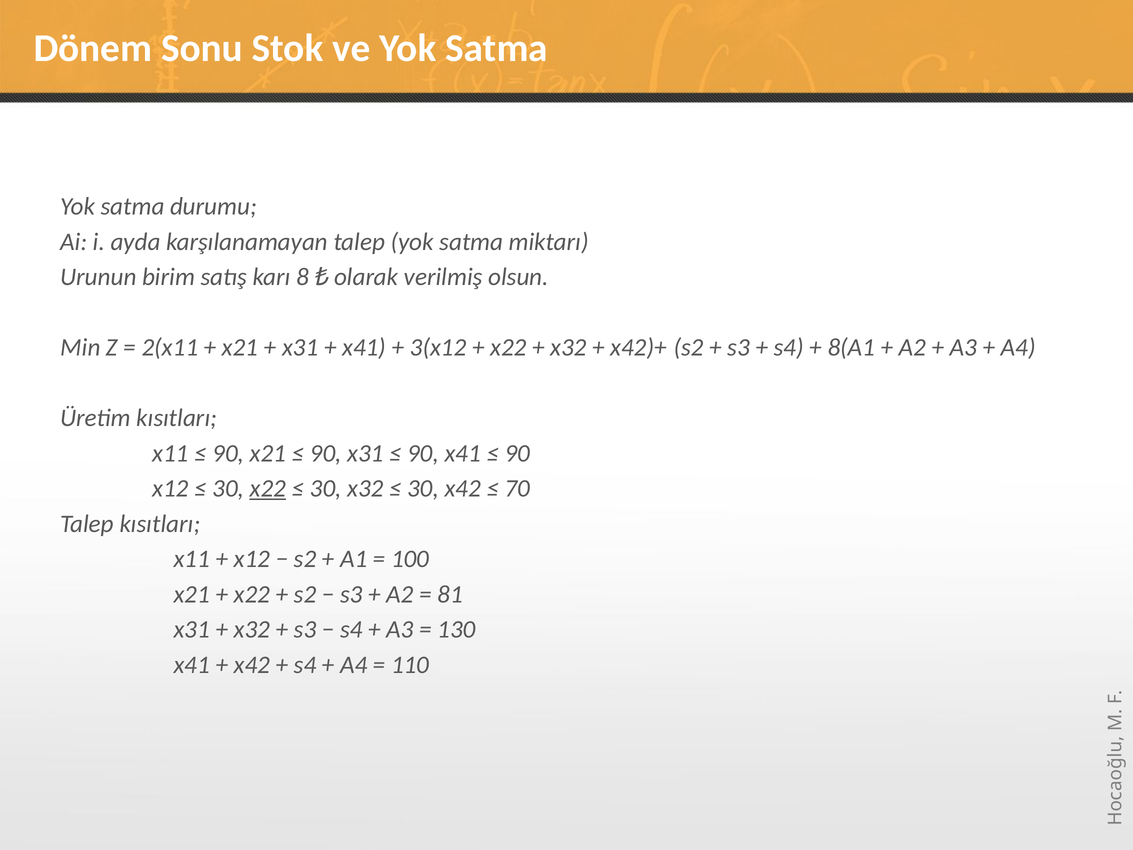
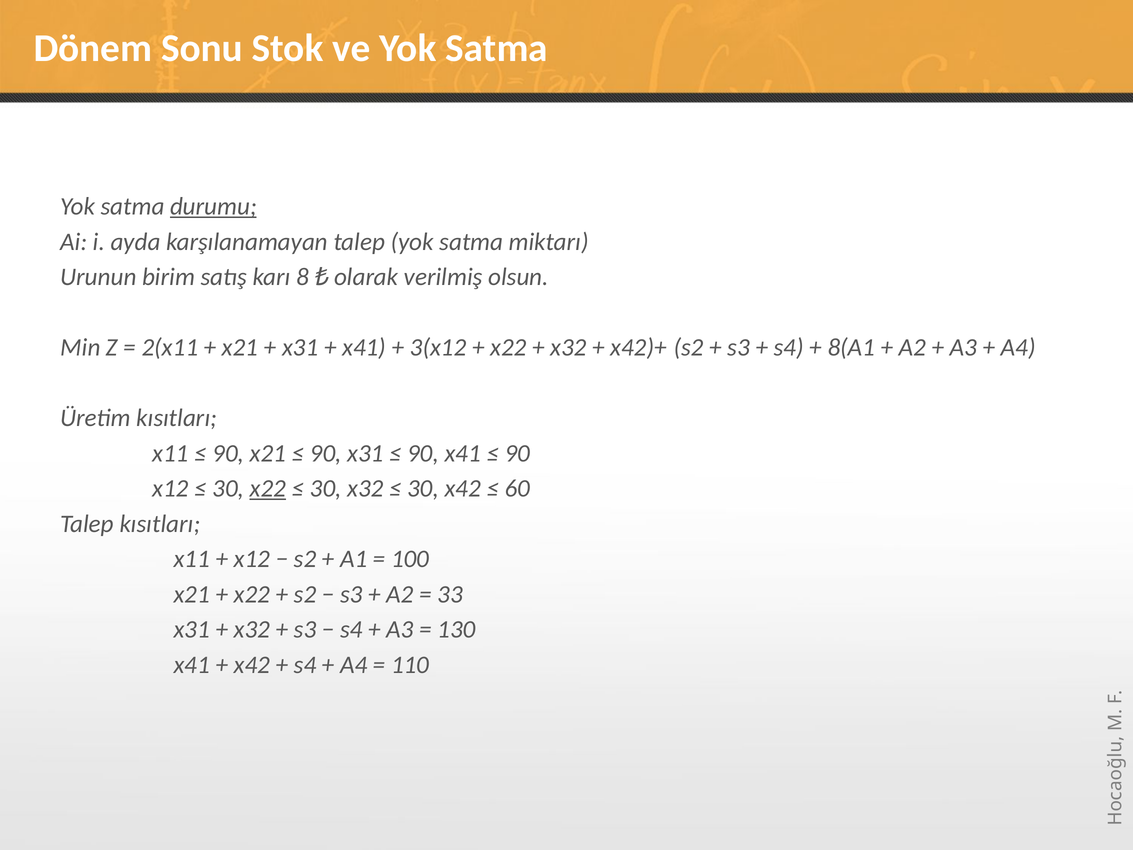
durumu underline: none -> present
70: 70 -> 60
81: 81 -> 33
